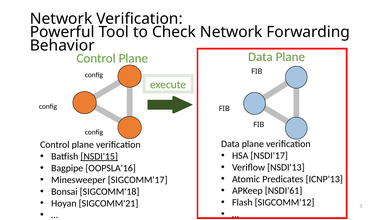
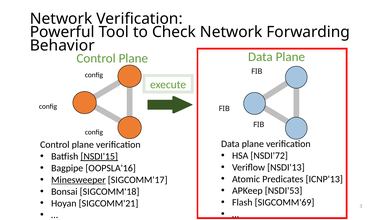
NSDI'17: NSDI'17 -> NSDI'72
Minesweeper underline: none -> present
NSDI'61: NSDI'61 -> NSDI'53
SIGCOMM'12: SIGCOMM'12 -> SIGCOMM'69
